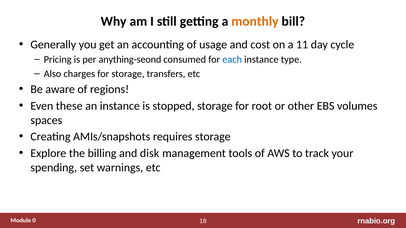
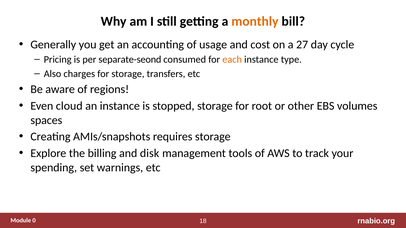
11: 11 -> 27
anything-seond: anything-seond -> separate-seond
each colour: blue -> orange
these: these -> cloud
